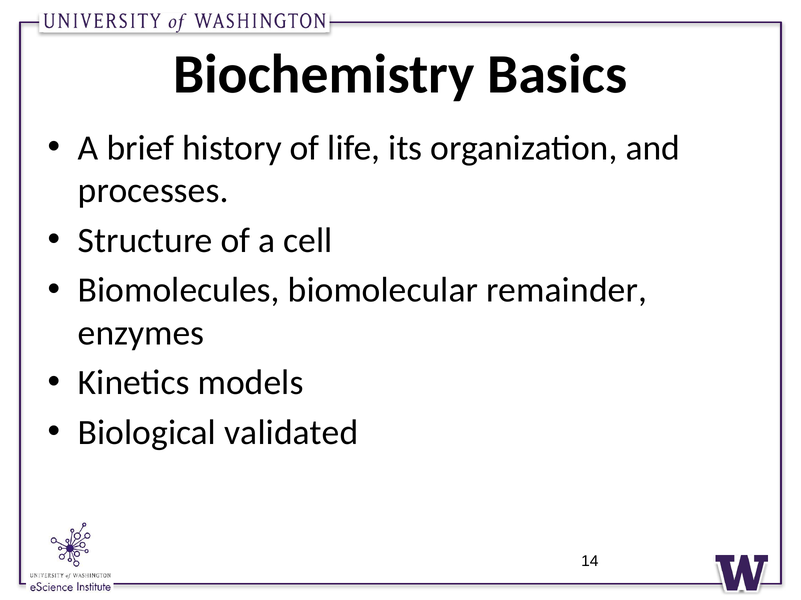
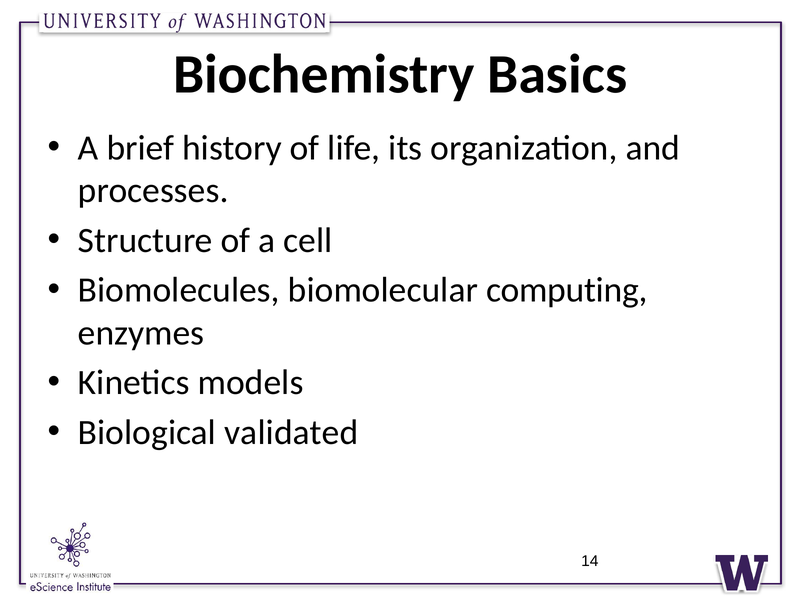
remainder: remainder -> computing
